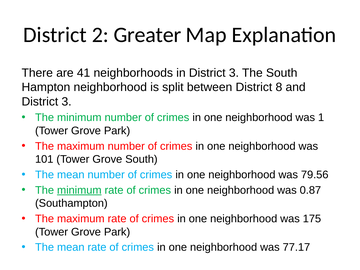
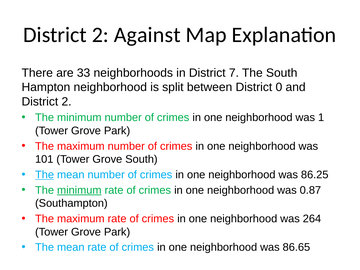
Greater: Greater -> Against
41: 41 -> 33
in District 3: 3 -> 7
8: 8 -> 0
3 at (67, 102): 3 -> 2
The at (45, 175) underline: none -> present
79.56: 79.56 -> 86.25
175: 175 -> 264
77.17: 77.17 -> 86.65
